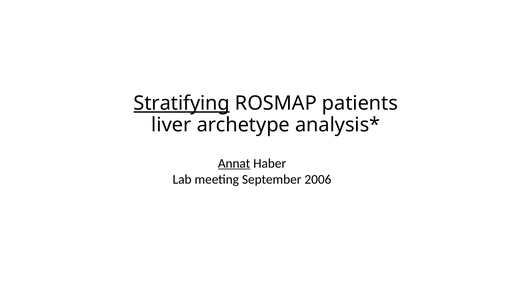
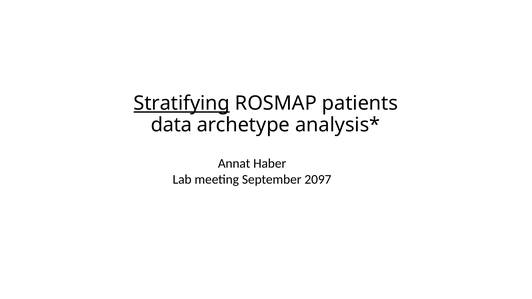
liver: liver -> data
Annat underline: present -> none
2006: 2006 -> 2097
